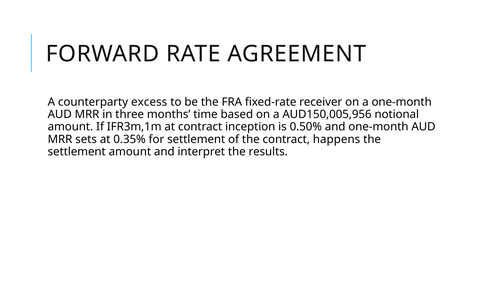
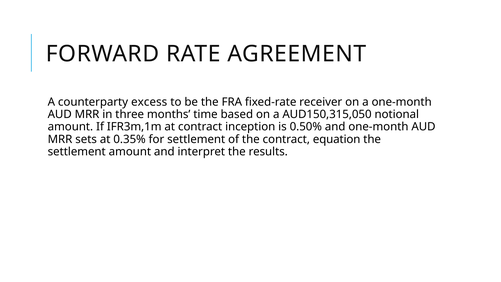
AUD150,005,956: AUD150,005,956 -> AUD150,315,050
happens: happens -> equation
